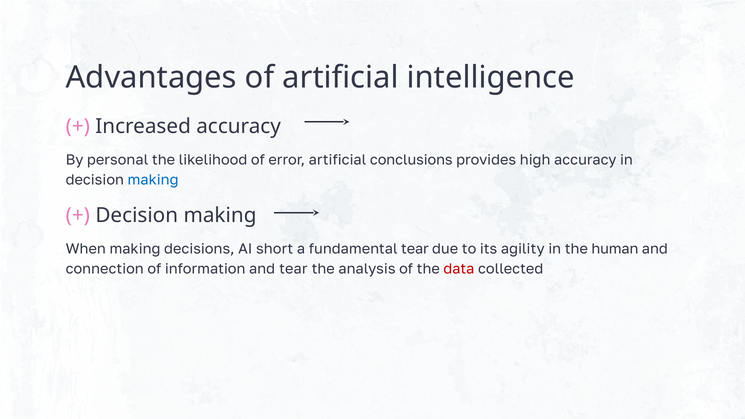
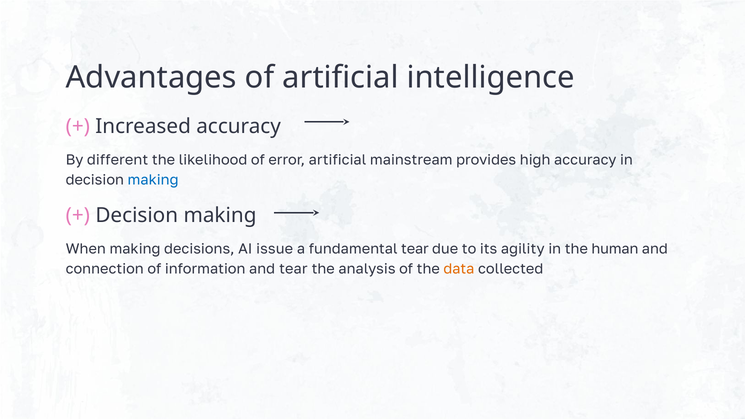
personal: personal -> different
conclusions: conclusions -> mainstream
short: short -> issue
data colour: red -> orange
